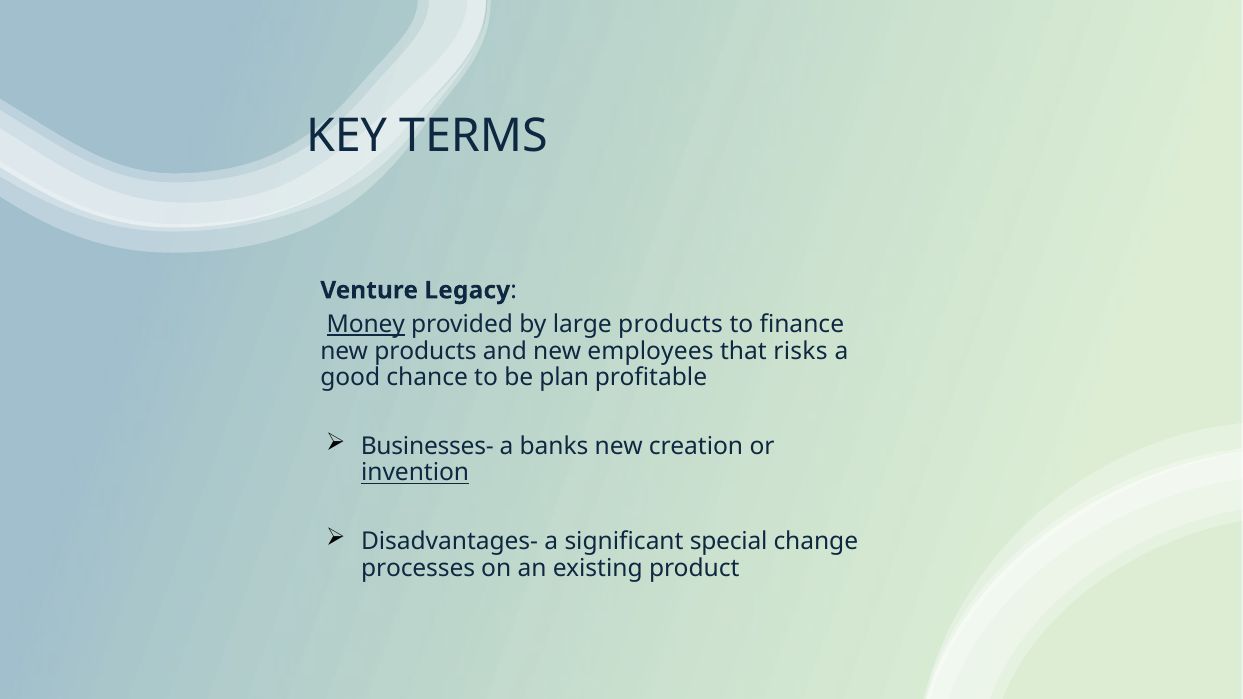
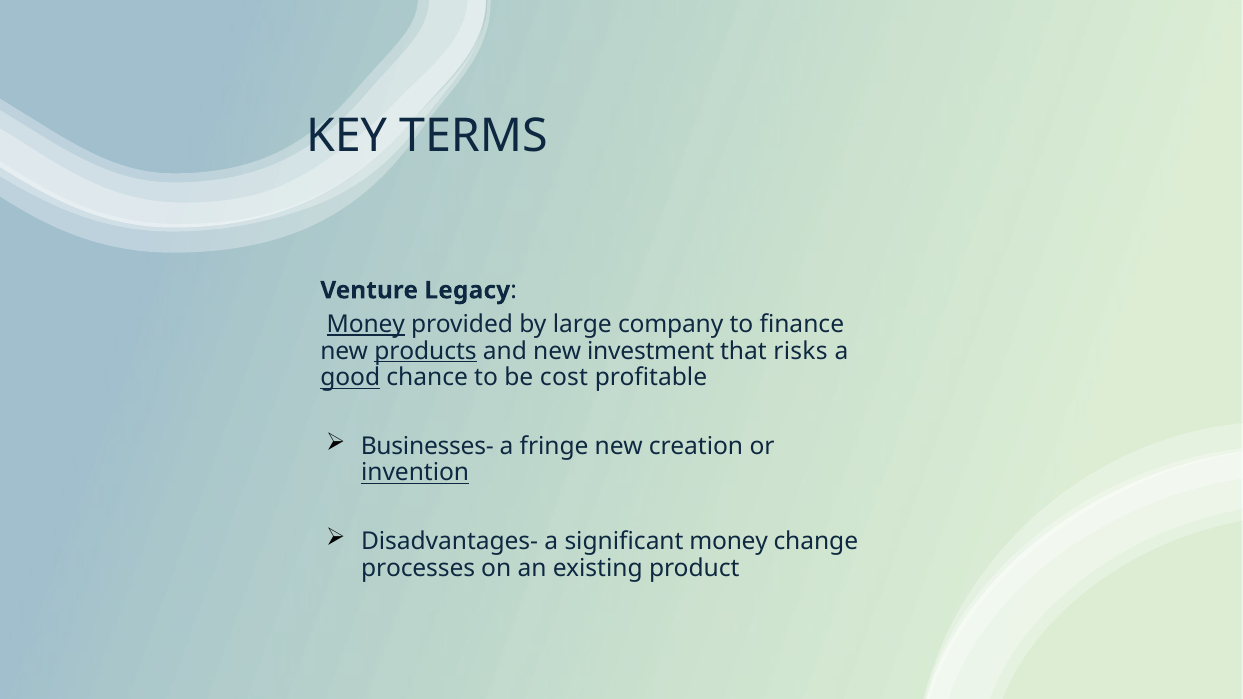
large products: products -> company
products at (425, 351) underline: none -> present
employees: employees -> investment
good underline: none -> present
plan: plan -> cost
banks: banks -> fringe
significant special: special -> money
